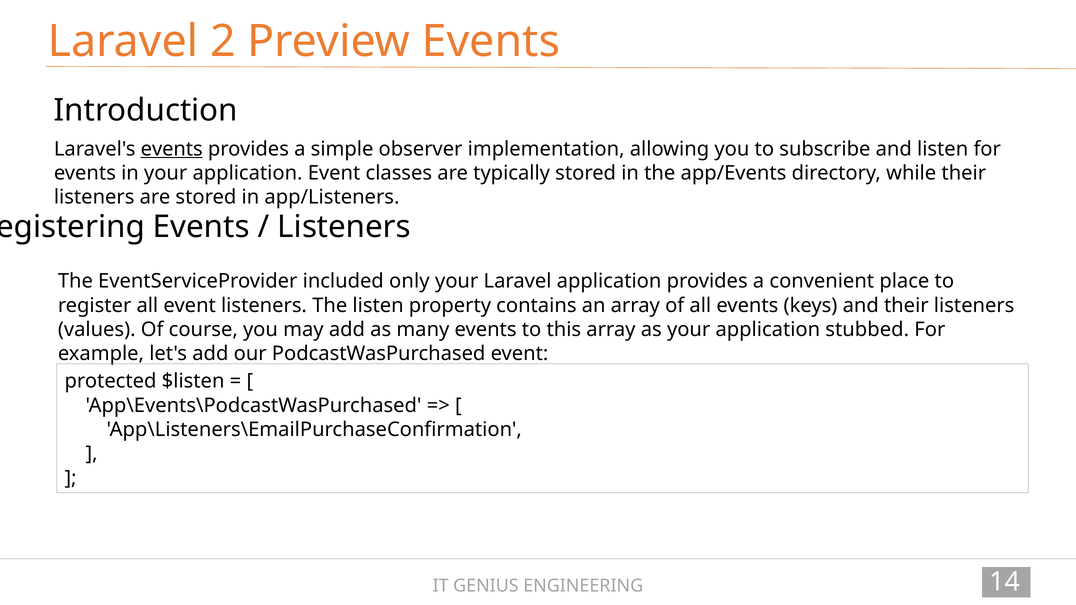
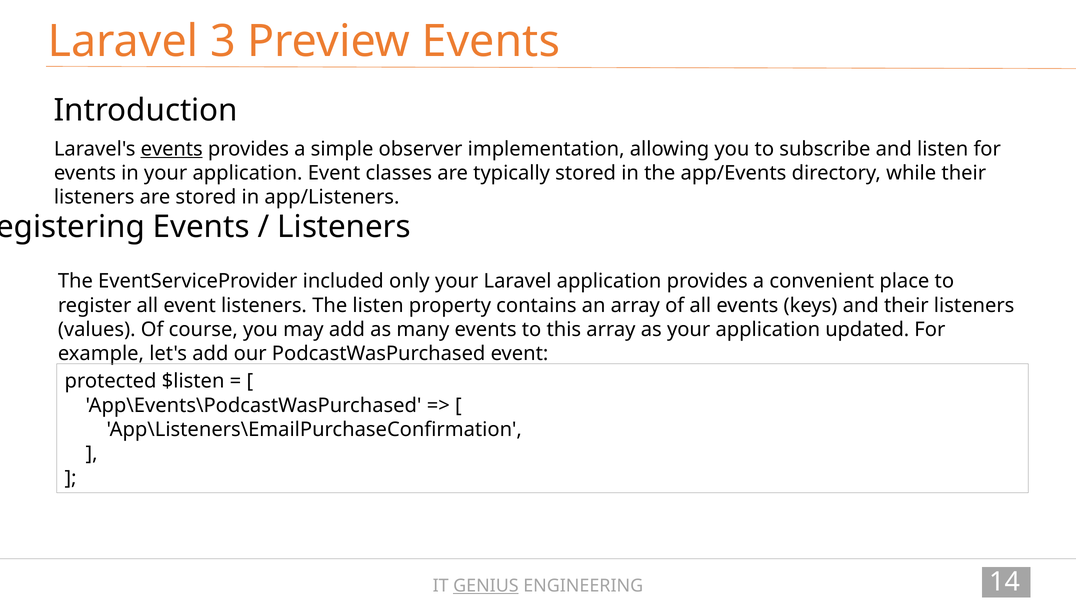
2: 2 -> 3
stubbed: stubbed -> updated
GENIUS underline: none -> present
